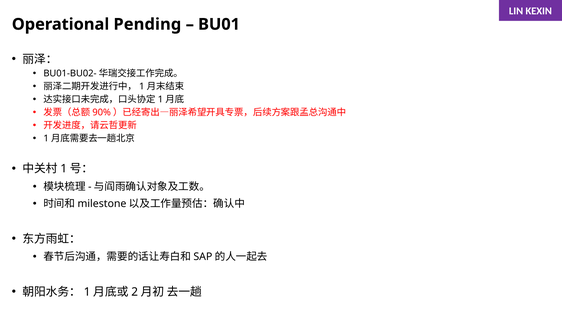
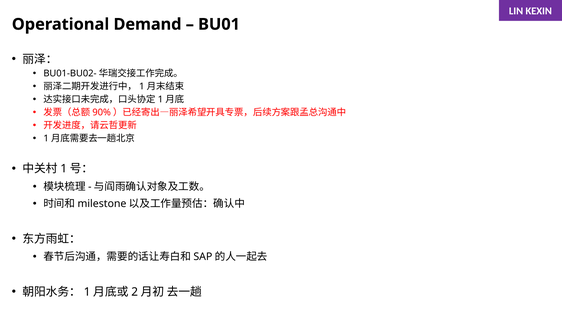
Pending: Pending -> Demand
